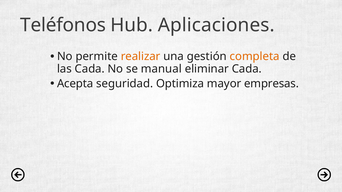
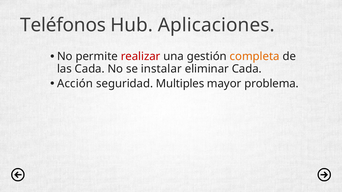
realizar colour: orange -> red
manual: manual -> instalar
Acepta: Acepta -> Acción
Optimiza: Optimiza -> Multiples
empresas: empresas -> problema
